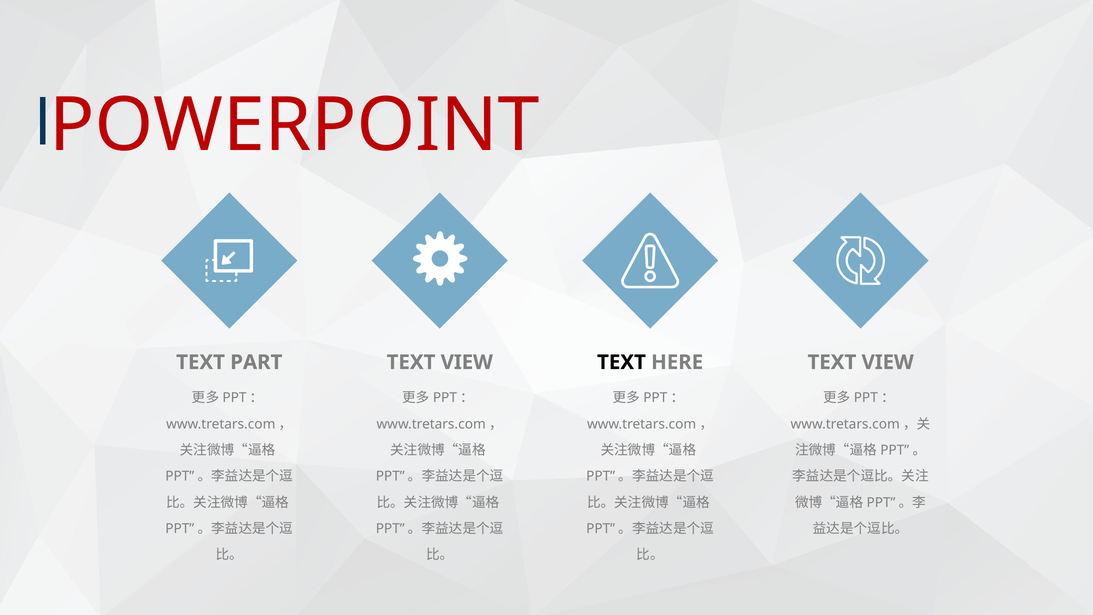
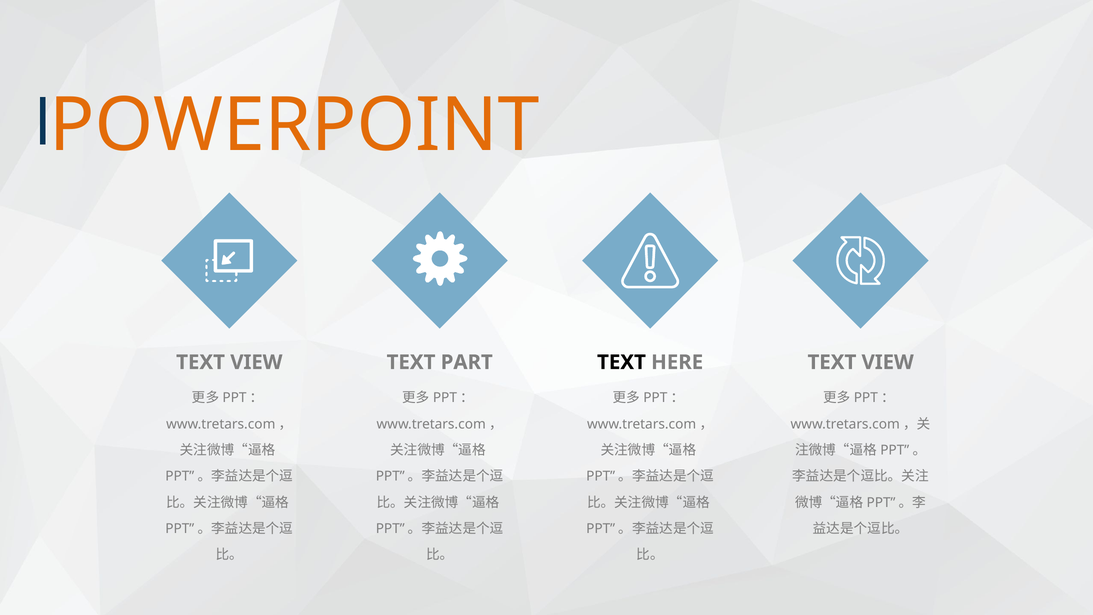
POWERPOINT colour: red -> orange
PART at (256, 362): PART -> VIEW
VIEW at (467, 362): VIEW -> PART
